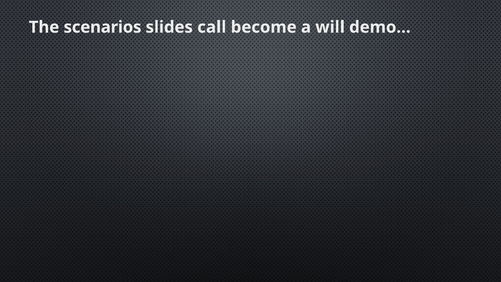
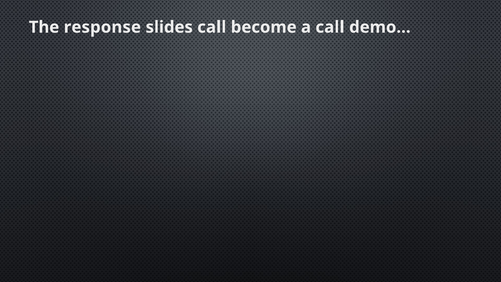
scenarios: scenarios -> response
a will: will -> call
